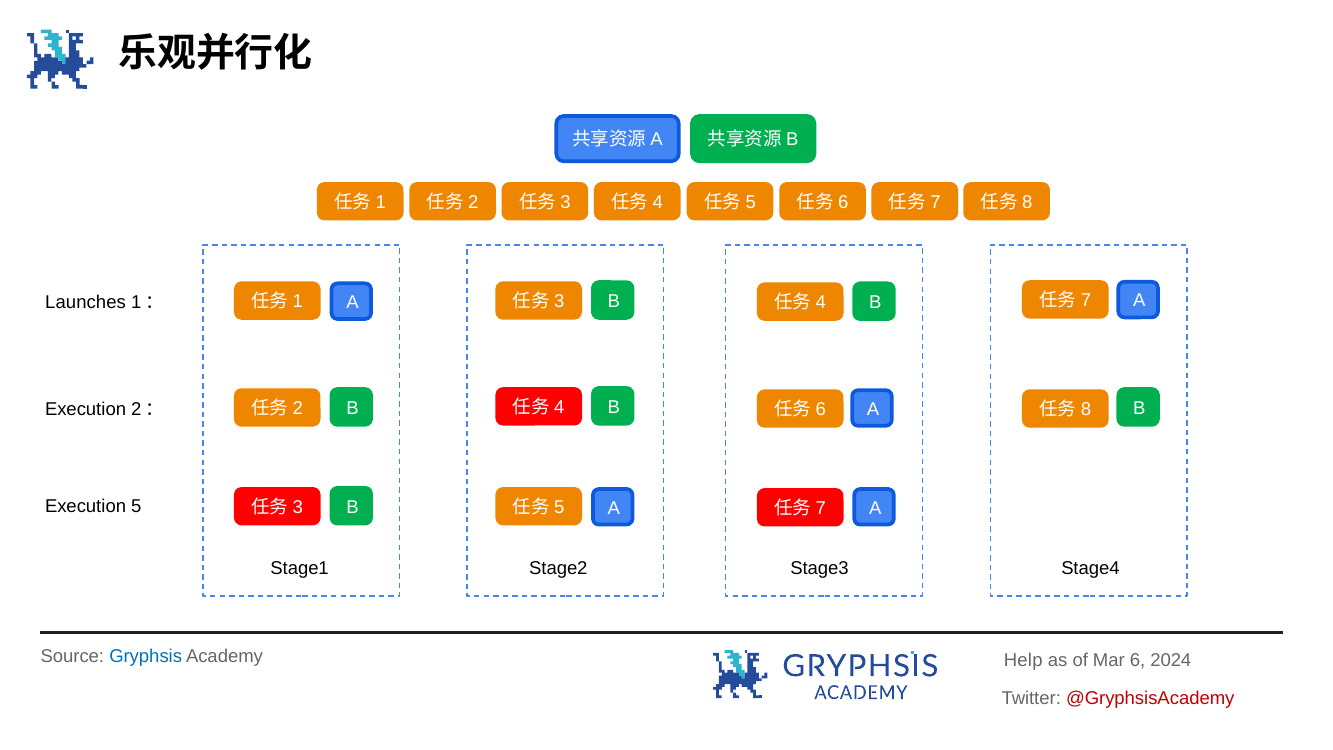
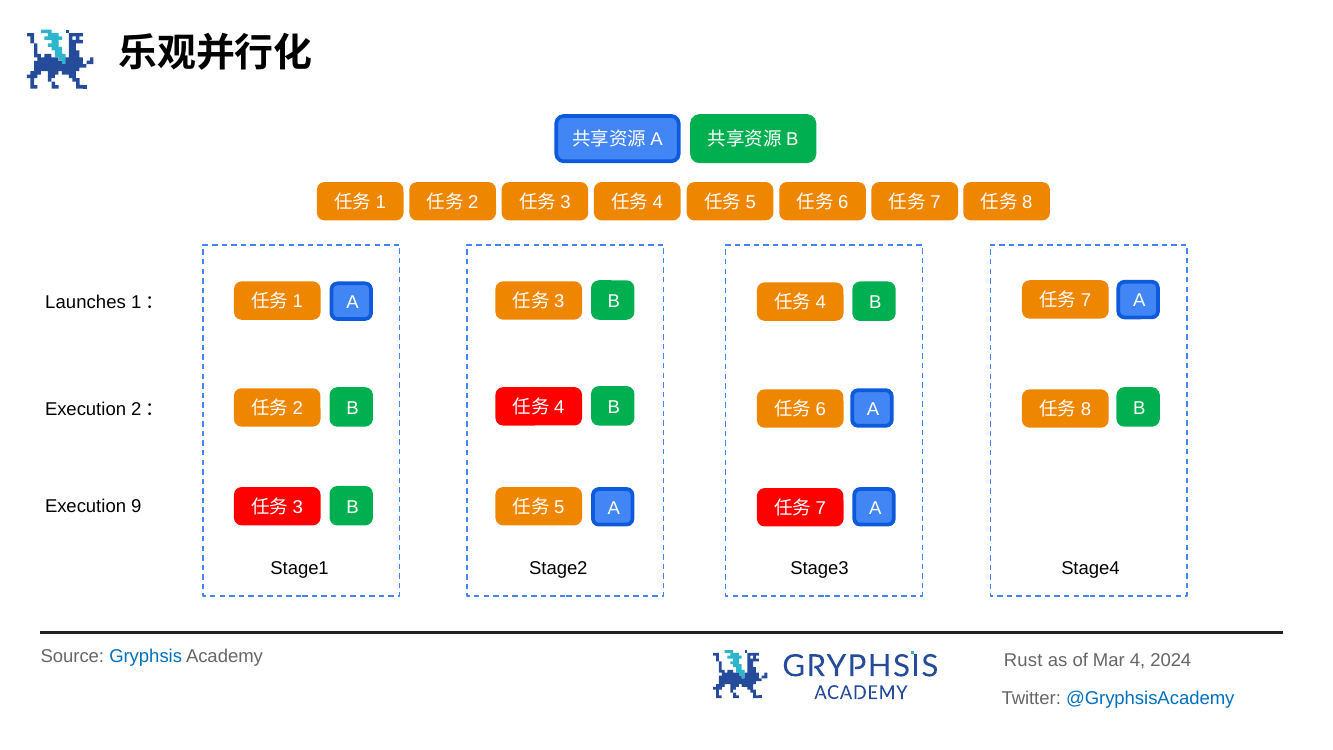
5: 5 -> 9
Help: Help -> Rust
6: 6 -> 4
@GryphsisAcademy colour: red -> blue
